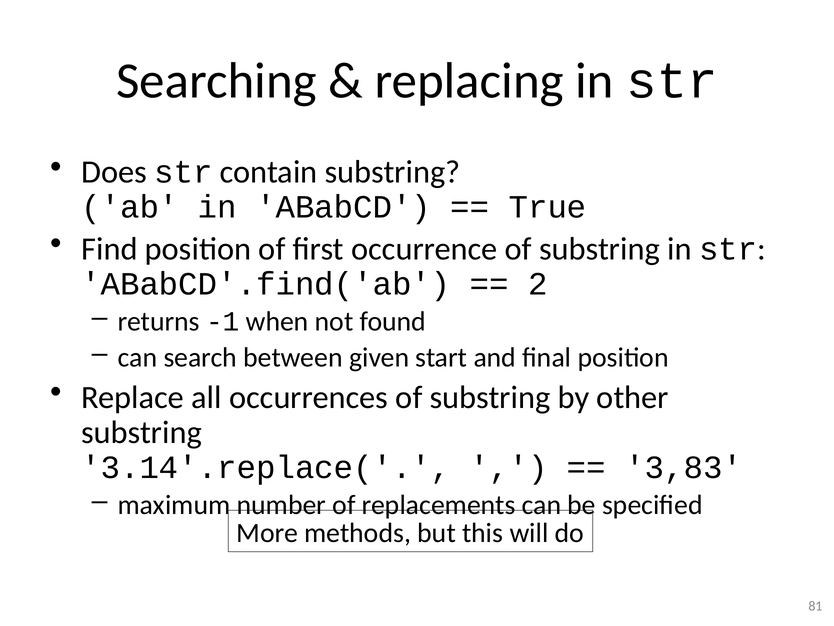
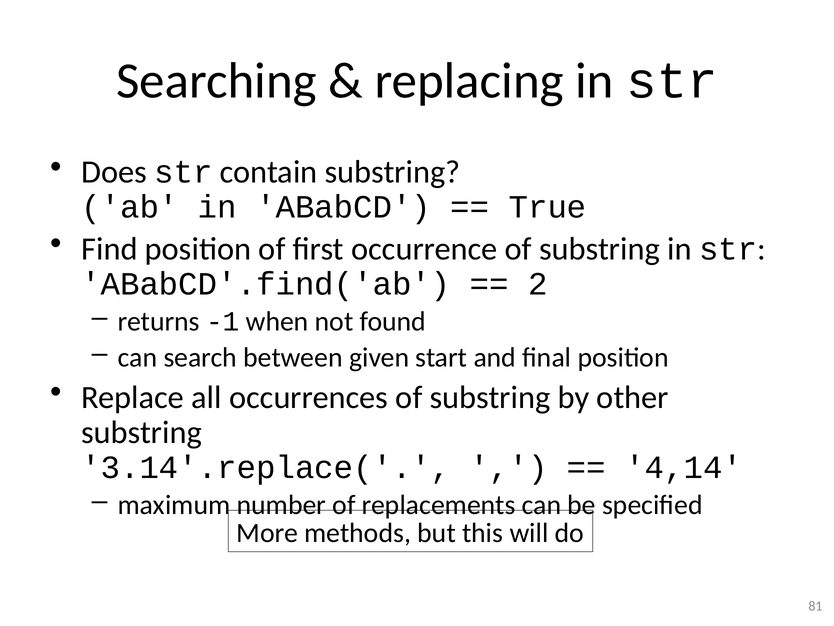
3,83: 3,83 -> 4,14
